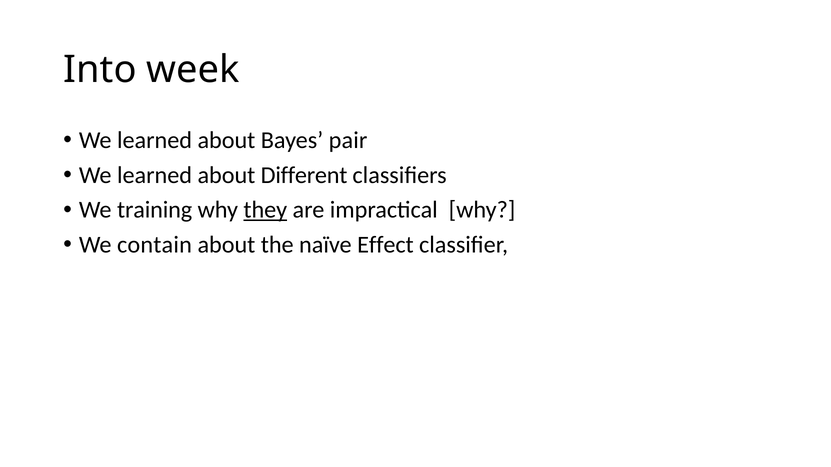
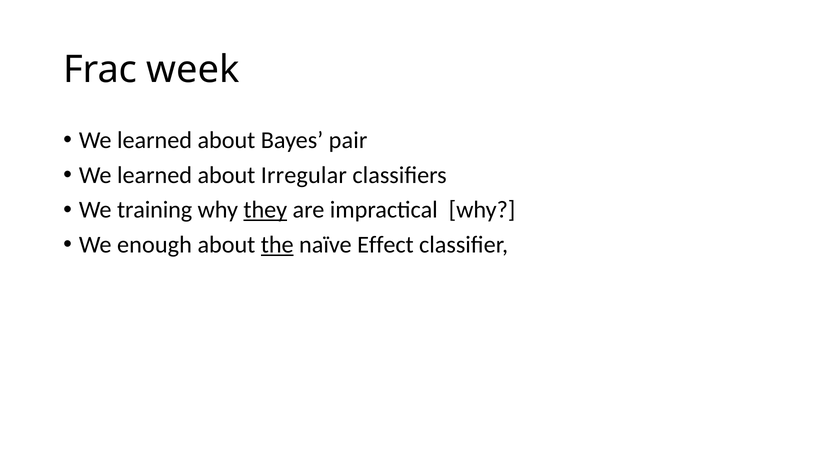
Into: Into -> Frac
Different: Different -> Irregular
contain: contain -> enough
the underline: none -> present
